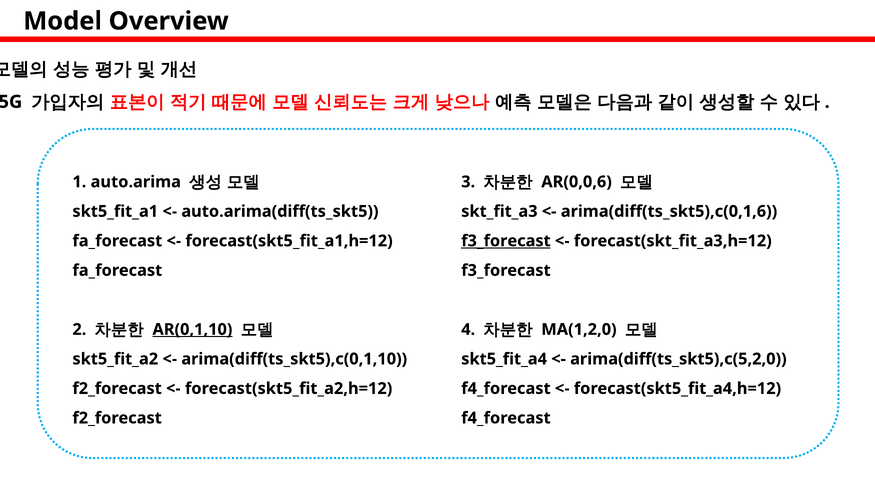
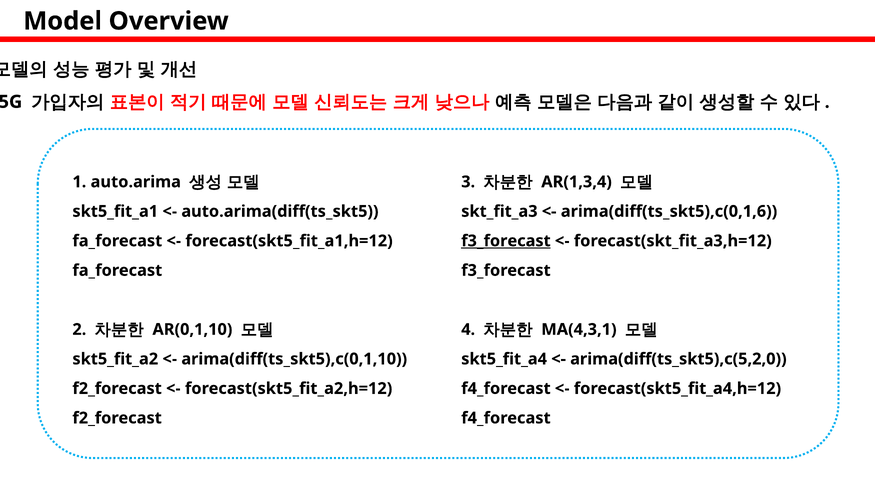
AR(0,0,6: AR(0,0,6 -> AR(1,3,4
AR(0,1,10 underline: present -> none
MA(1,2,0: MA(1,2,0 -> MA(4,3,1
